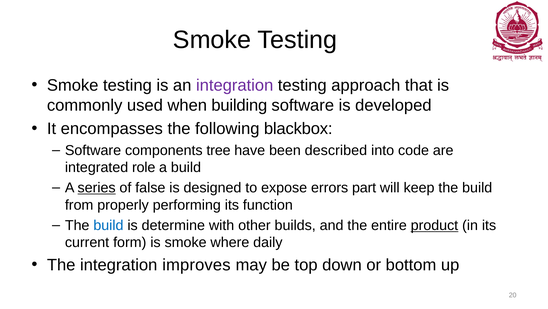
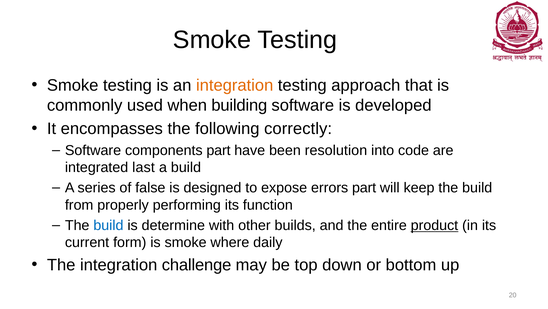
integration at (235, 85) colour: purple -> orange
blackbox: blackbox -> correctly
components tree: tree -> part
described: described -> resolution
role: role -> last
series underline: present -> none
improves: improves -> challenge
